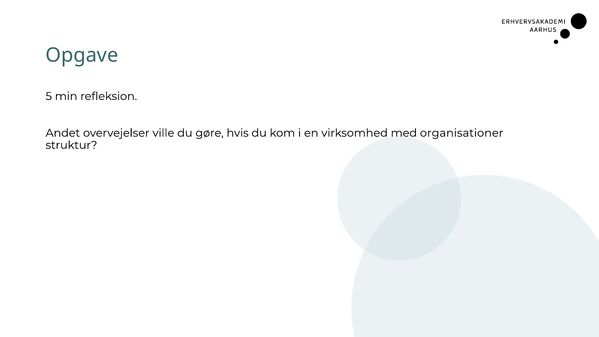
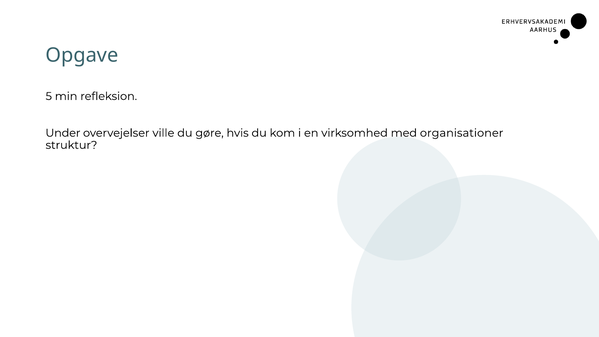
Andet: Andet -> Under
